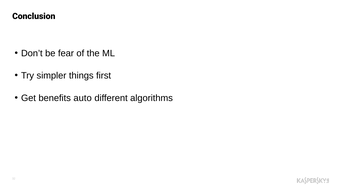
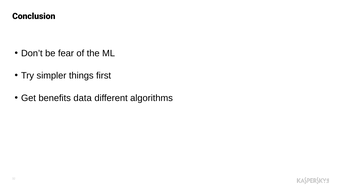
auto: auto -> data
